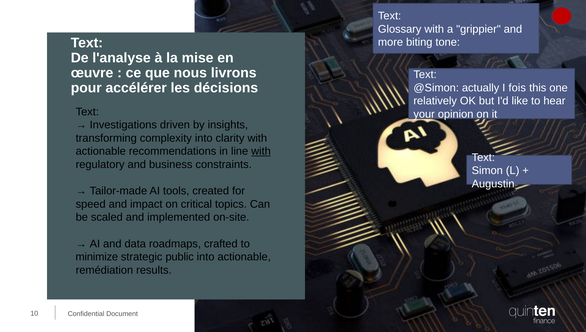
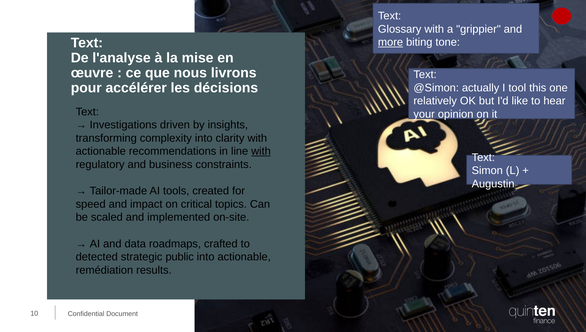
more underline: none -> present
fois: fois -> tool
minimize: minimize -> detected
